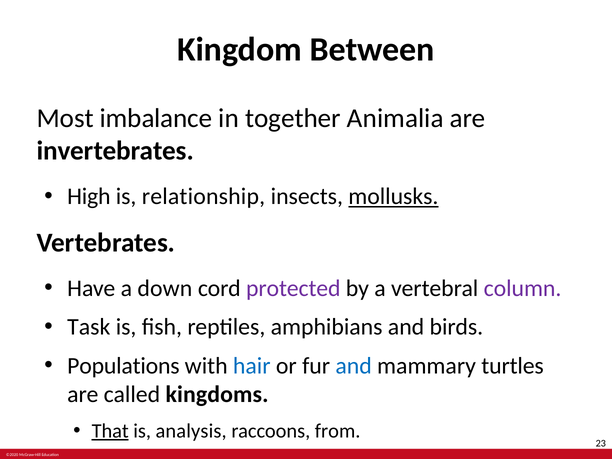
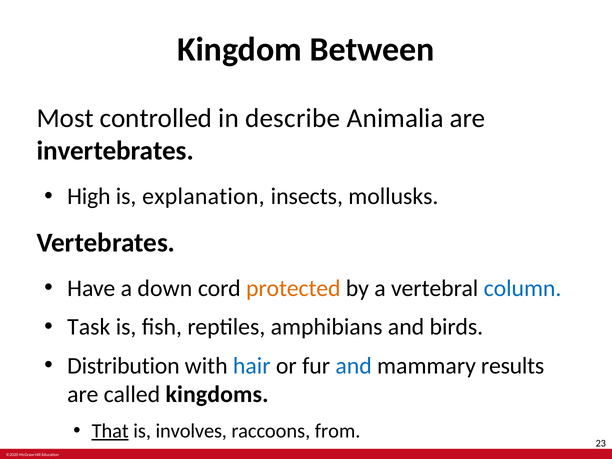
imbalance: imbalance -> controlled
together: together -> describe
relationship: relationship -> explanation
mollusks underline: present -> none
protected colour: purple -> orange
column colour: purple -> blue
Populations: Populations -> Distribution
turtles: turtles -> results
analysis: analysis -> involves
